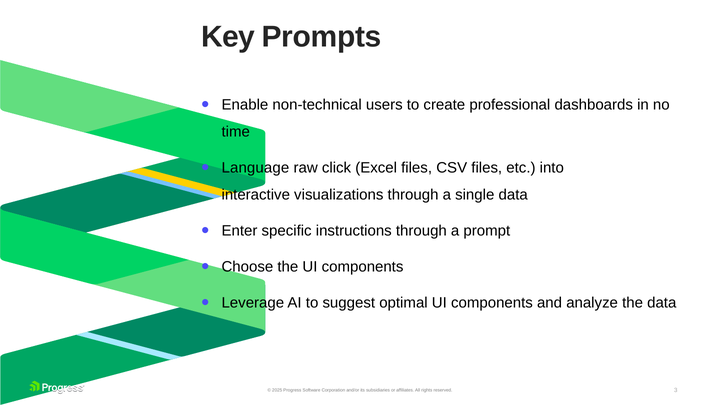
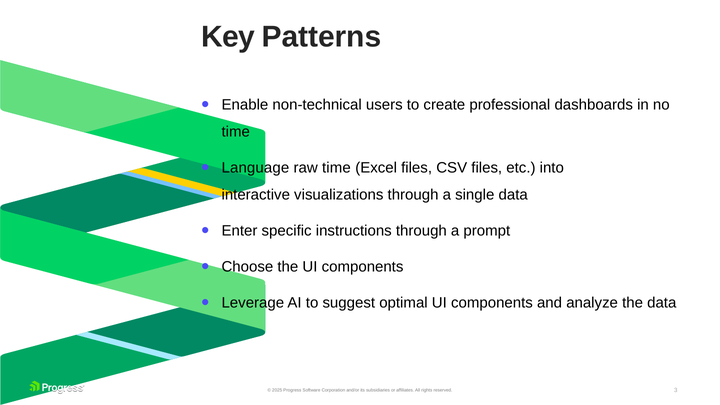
Prompts: Prompts -> Patterns
raw click: click -> time
